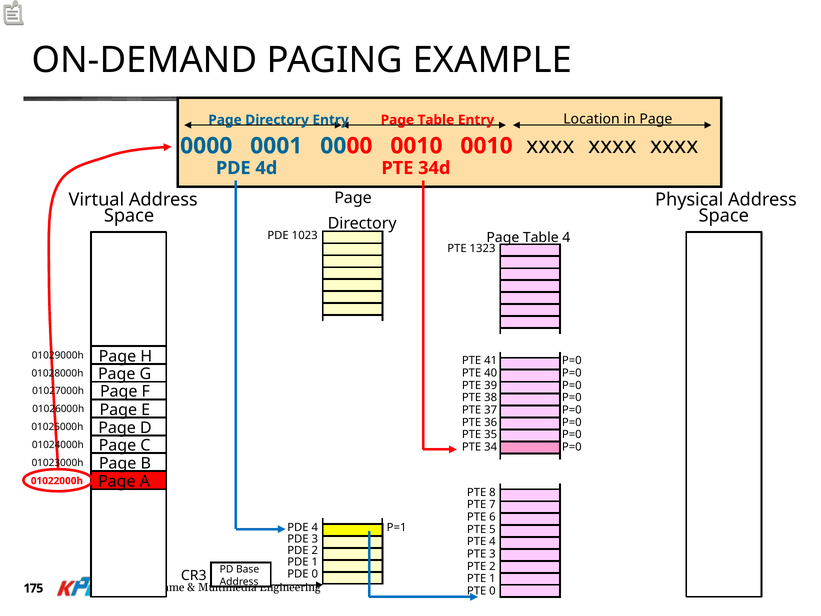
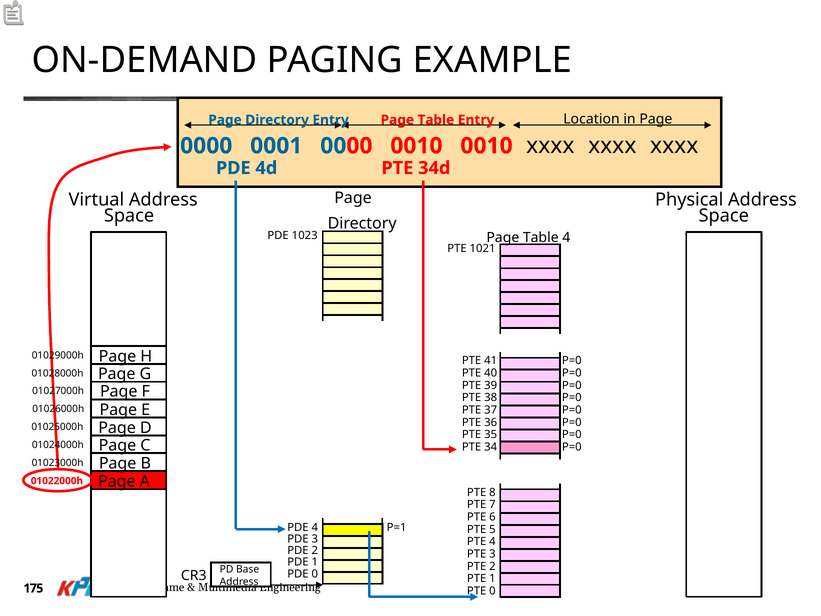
1323: 1323 -> 1021
